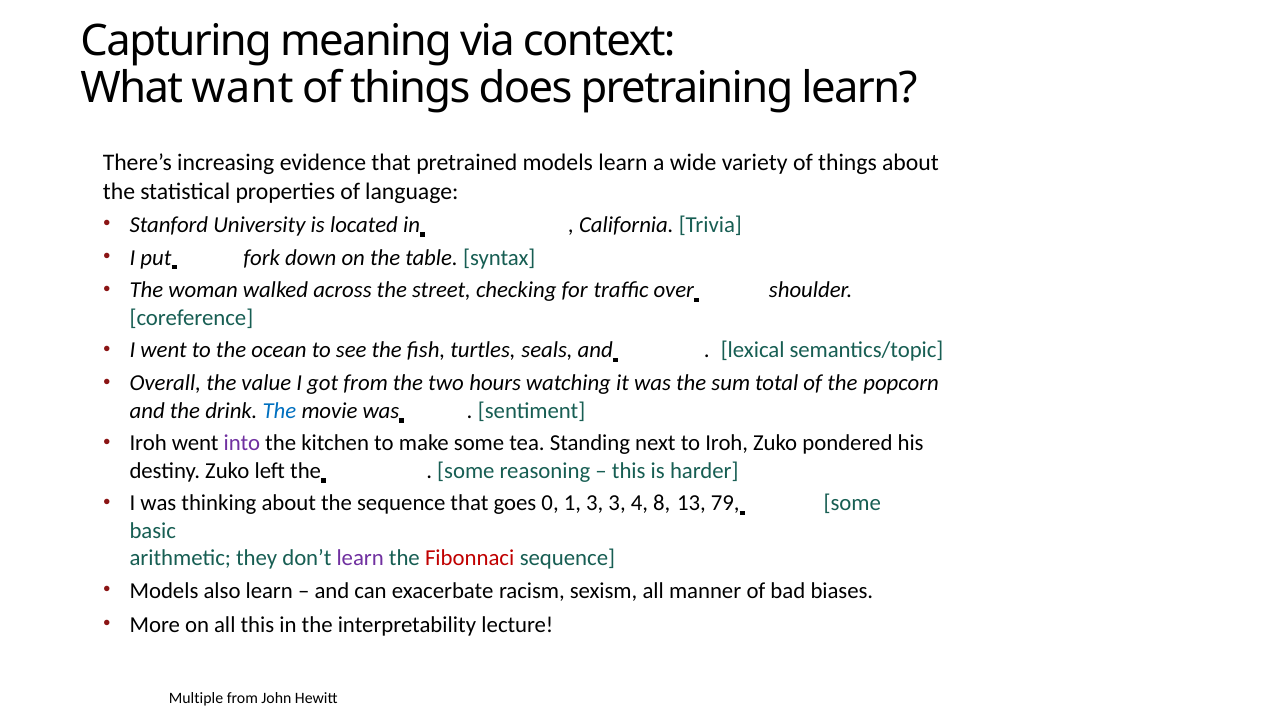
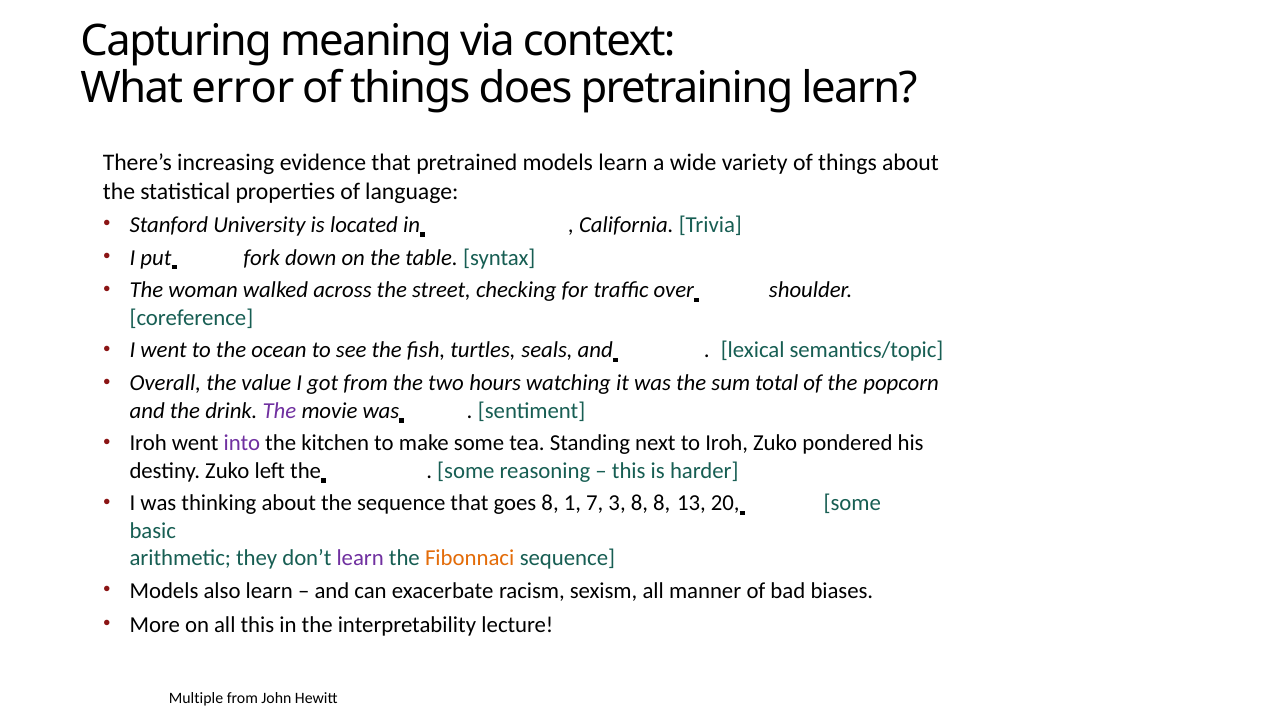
want: want -> error
The at (279, 411) colour: blue -> purple
goes 0: 0 -> 8
1 3: 3 -> 7
3 4: 4 -> 8
79: 79 -> 20
Fibonnaci colour: red -> orange
